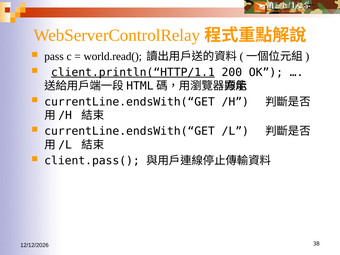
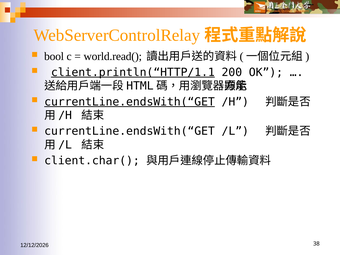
pass: pass -> bool
currentLine.endsWith(“GET at (130, 102) underline: none -> present
client.pass(: client.pass( -> client.char(
